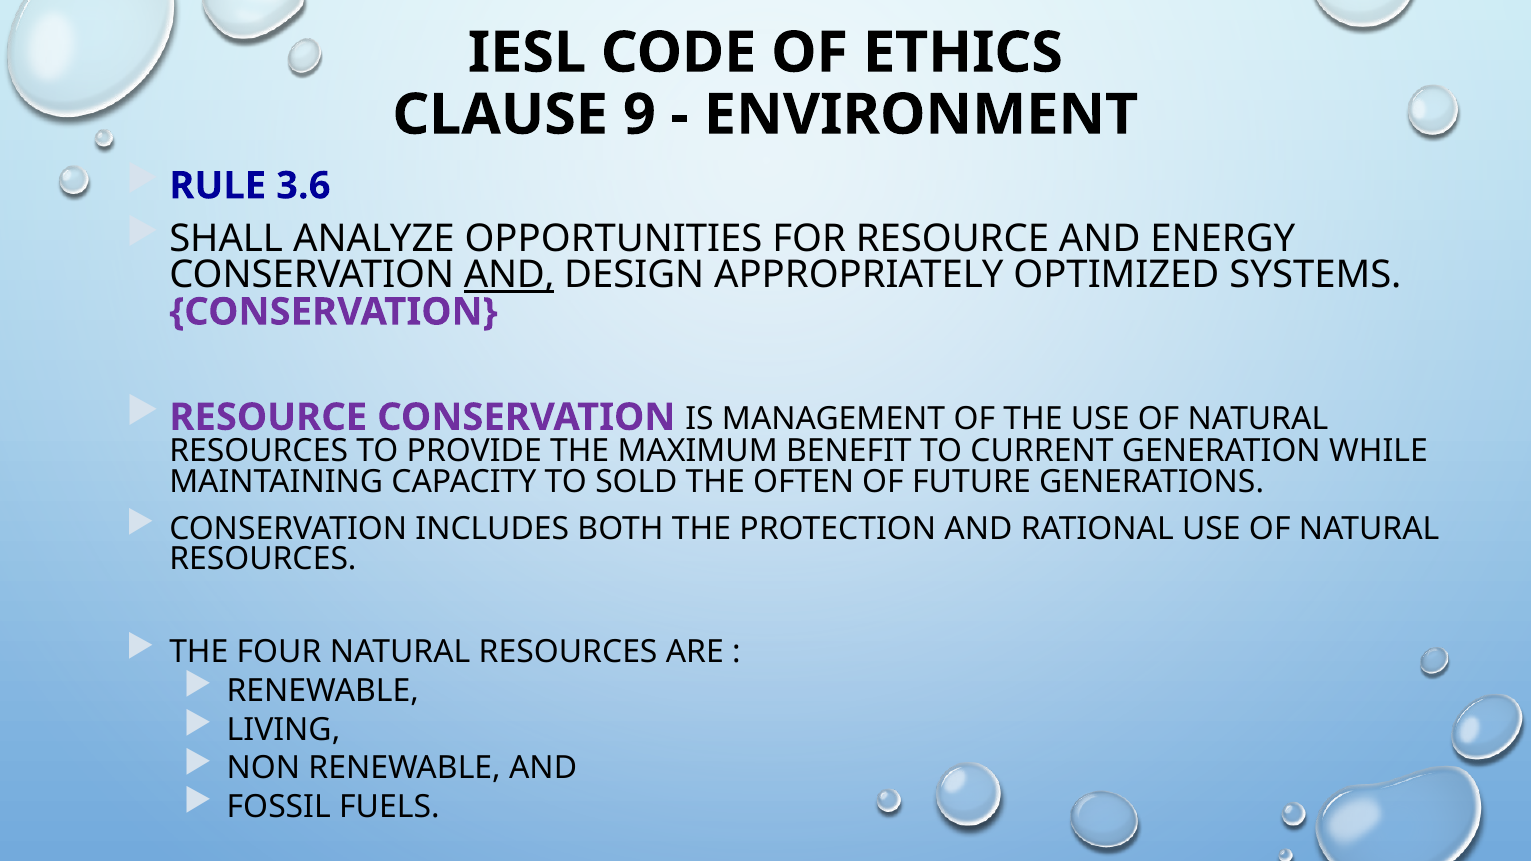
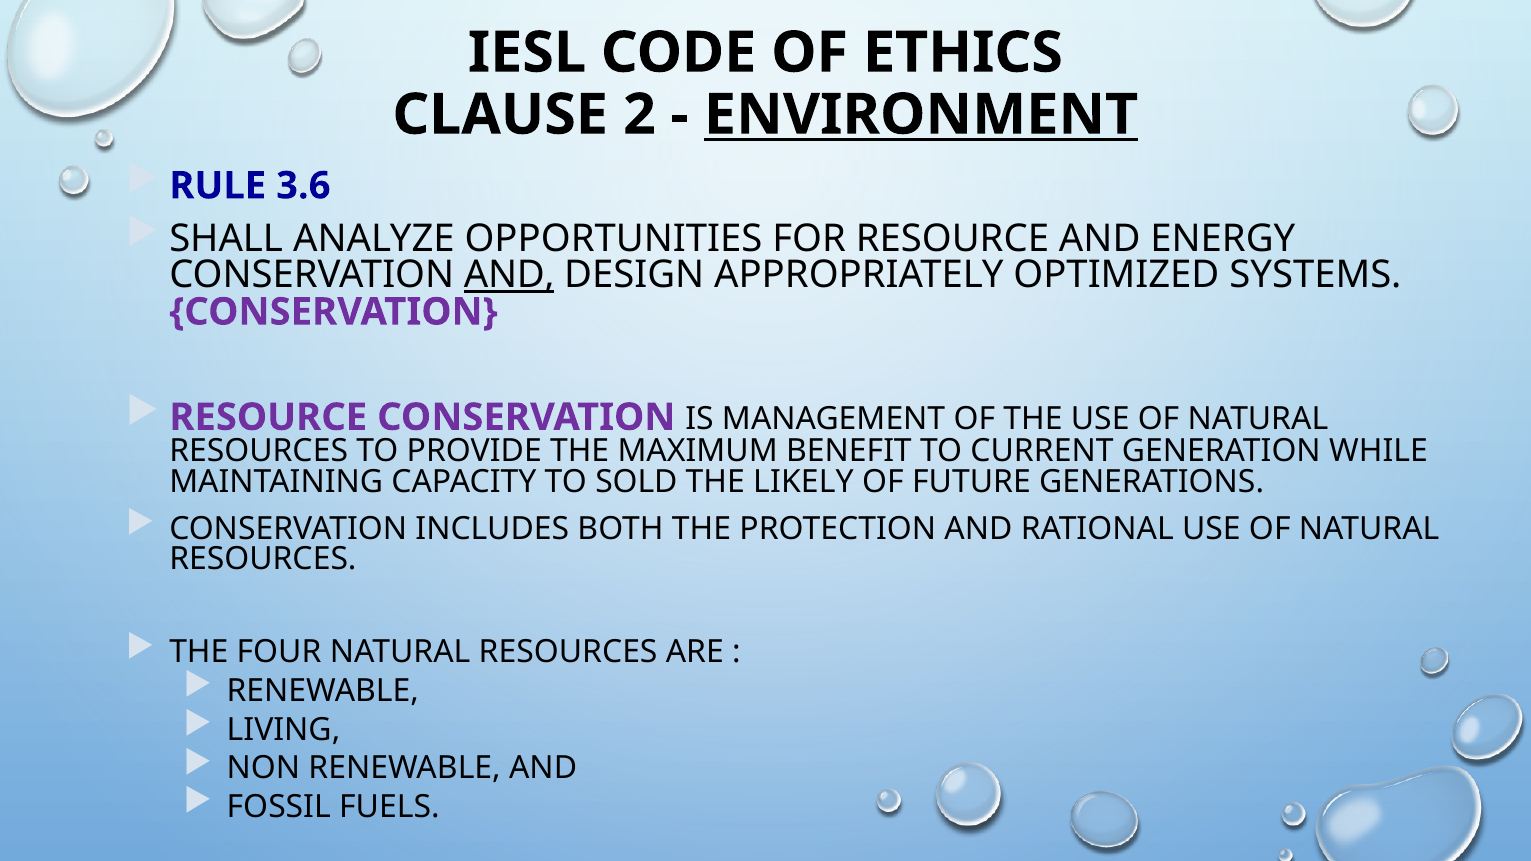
9: 9 -> 2
ENVIRONMENT underline: none -> present
OFTEN: OFTEN -> LIKELY
